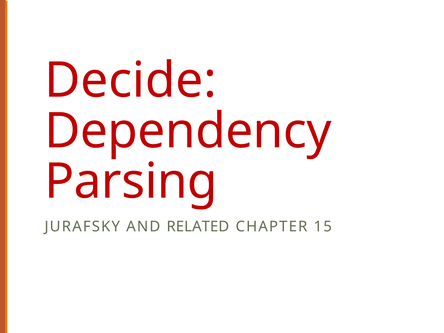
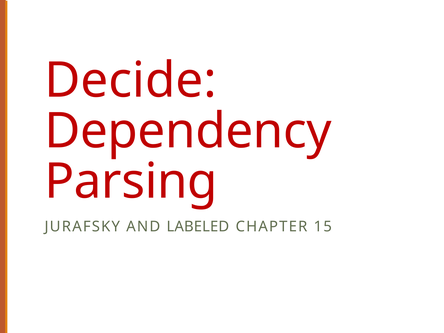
RELATED: RELATED -> LABELED
